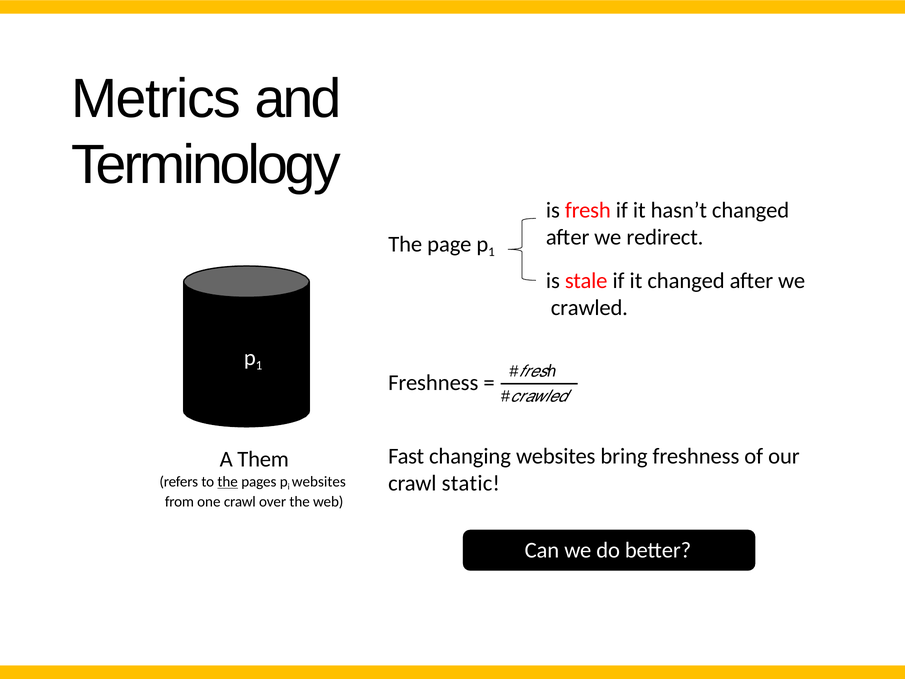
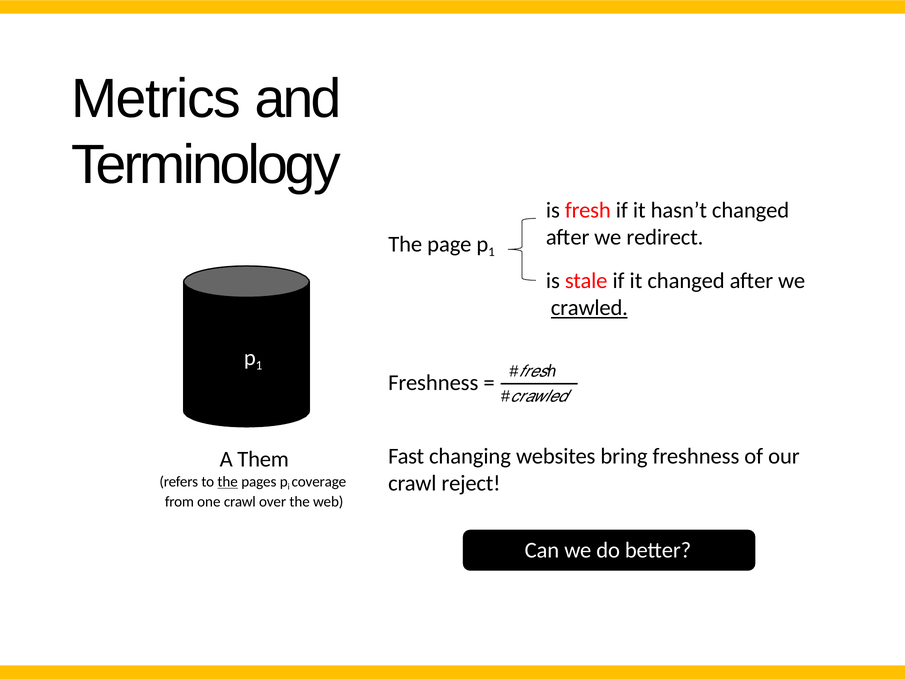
crawled underline: none -> present
static: static -> reject
websites at (319, 482): websites -> coverage
